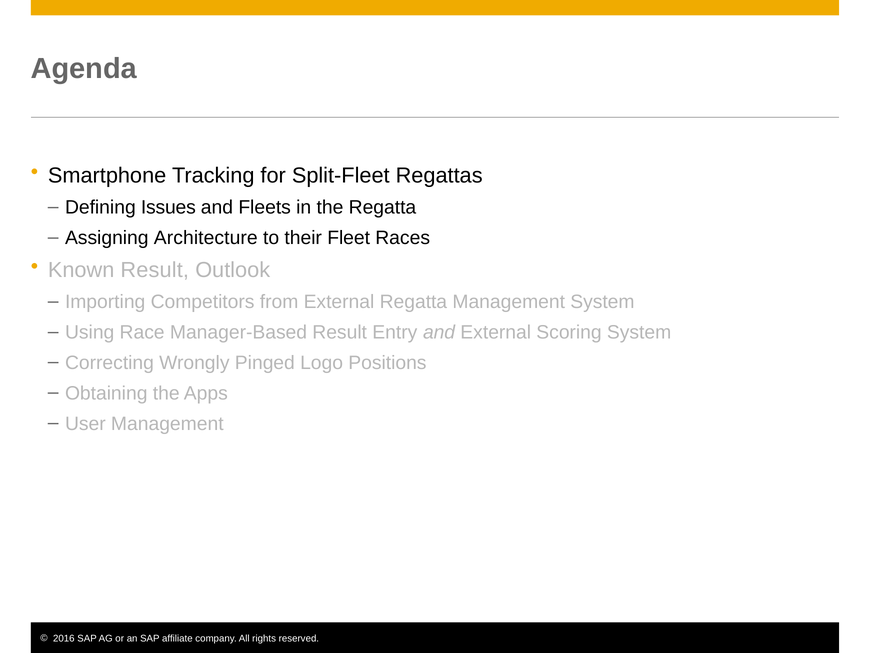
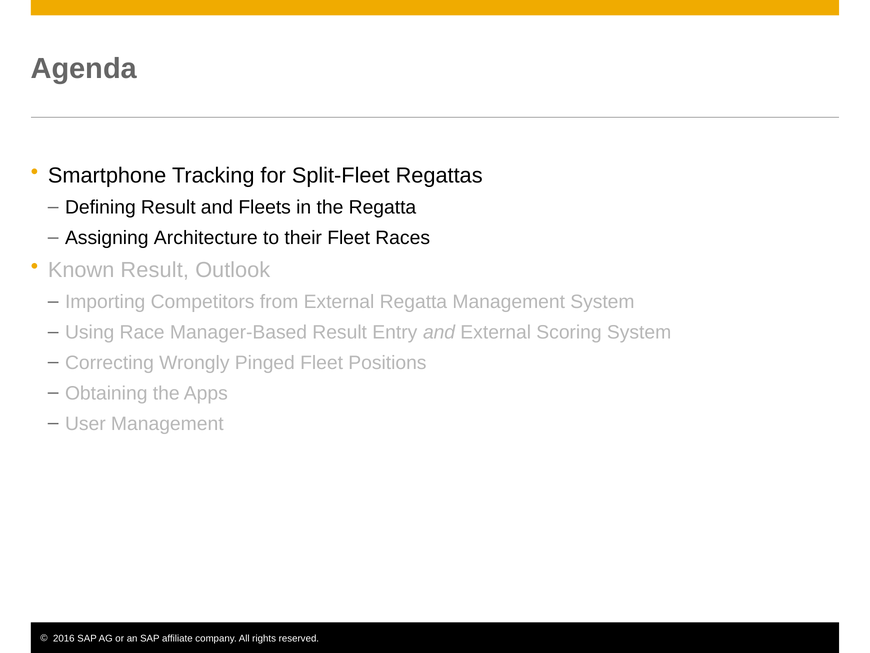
Defining Issues: Issues -> Result
Pinged Logo: Logo -> Fleet
